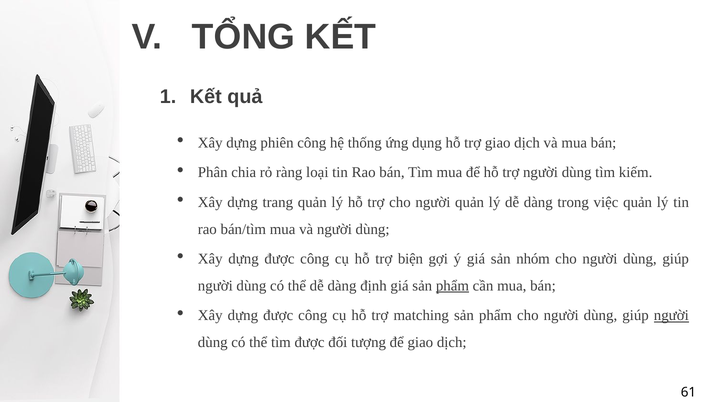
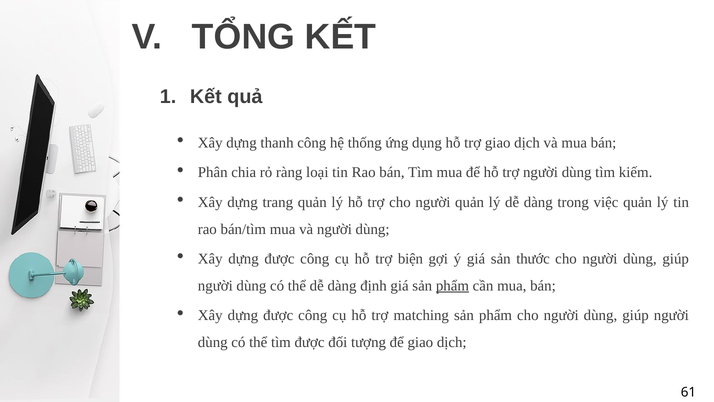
phiên: phiên -> thanh
nhóm: nhóm -> thước
người at (671, 315) underline: present -> none
